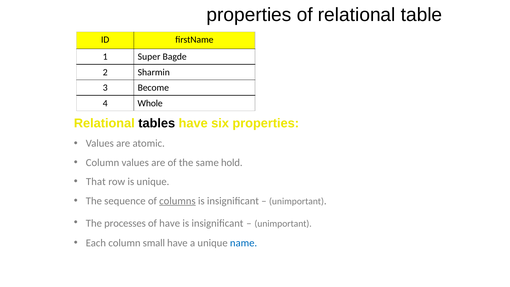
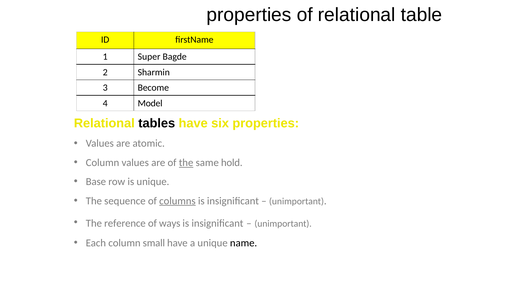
Whole: Whole -> Model
the at (186, 163) underline: none -> present
That: That -> Base
processes: processes -> reference
of have: have -> ways
name colour: blue -> black
